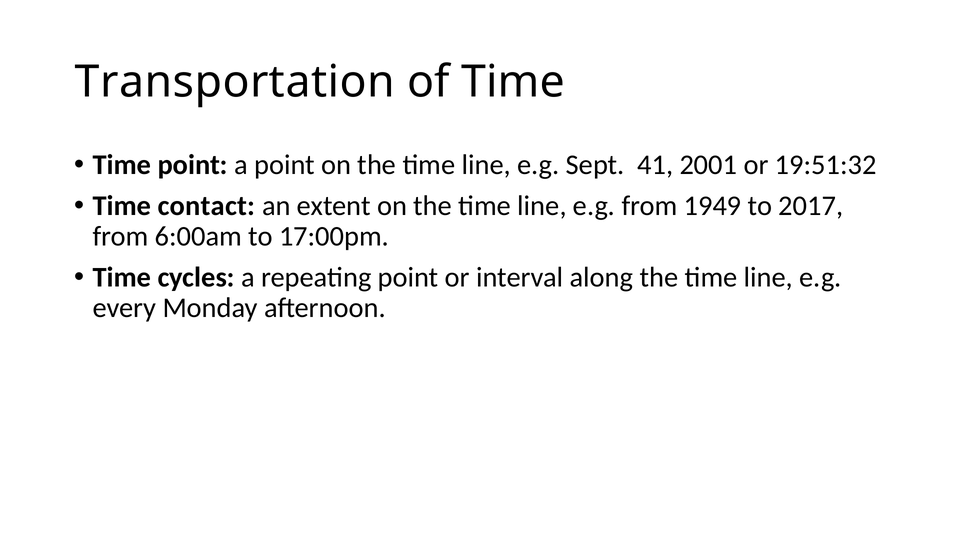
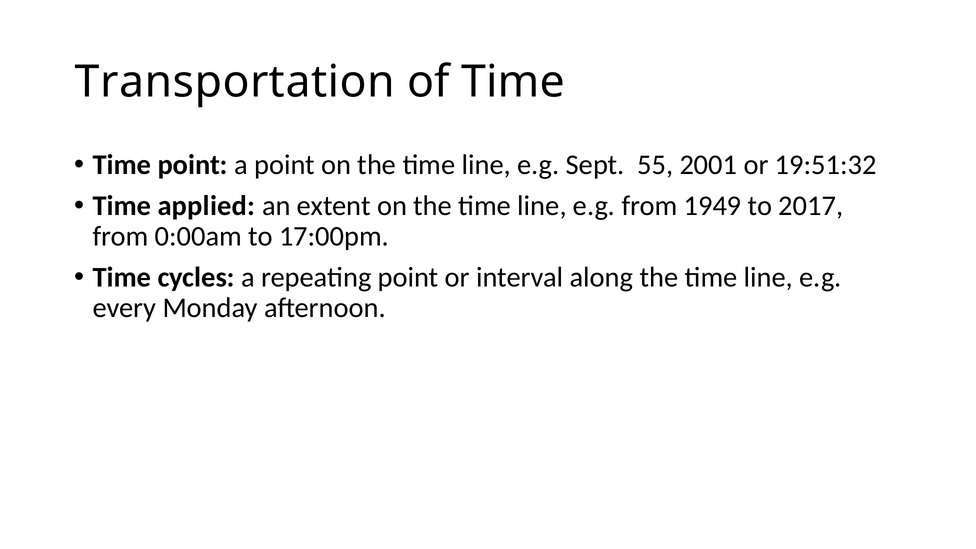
41: 41 -> 55
contact: contact -> applied
6:00am: 6:00am -> 0:00am
